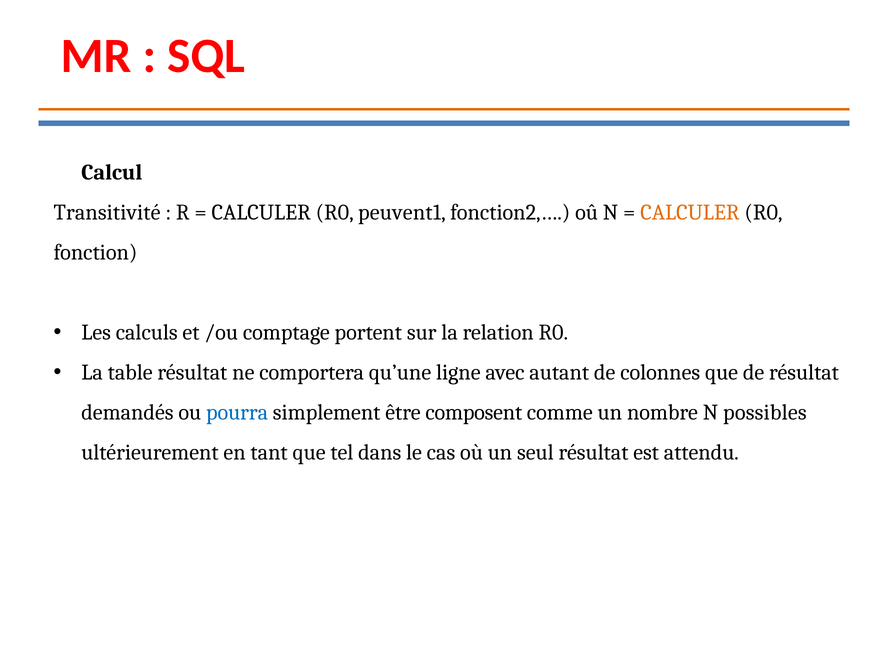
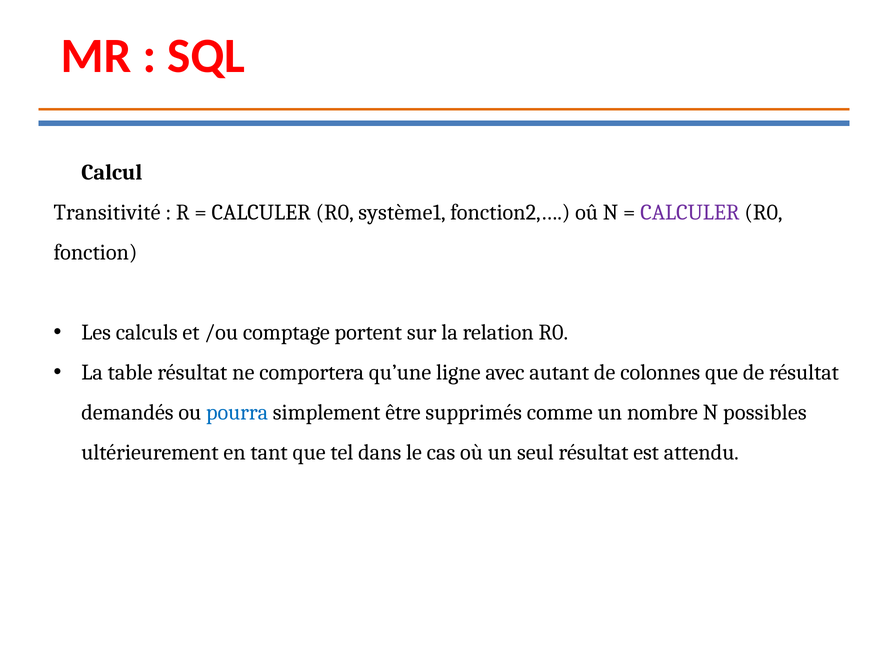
peuvent1: peuvent1 -> système1
CALCULER at (690, 213) colour: orange -> purple
composent: composent -> supprimés
